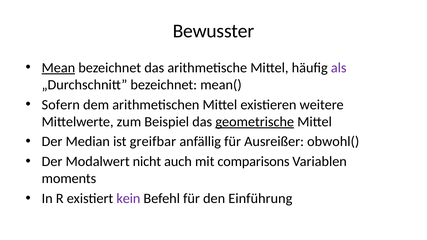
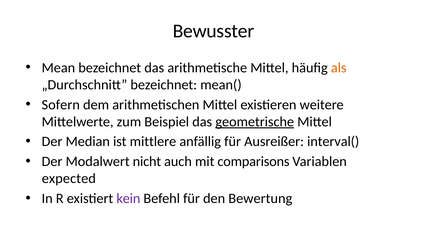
Mean underline: present -> none
als colour: purple -> orange
greifbar: greifbar -> mittlere
obwohl(: obwohl( -> interval(
moments: moments -> expected
Einführung: Einführung -> Bewertung
